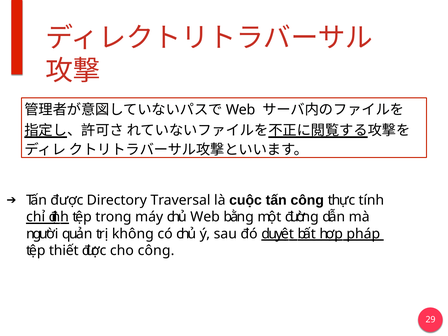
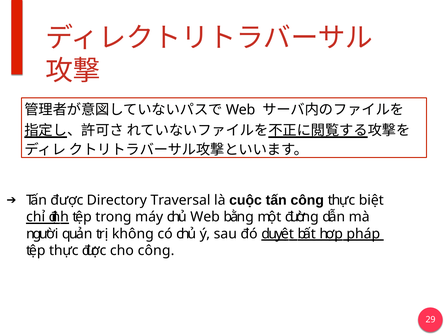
tính: tính -> biệt
tệp thiết: thiết -> thực
